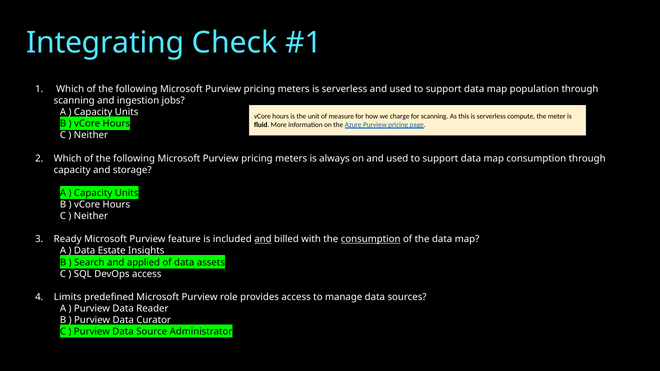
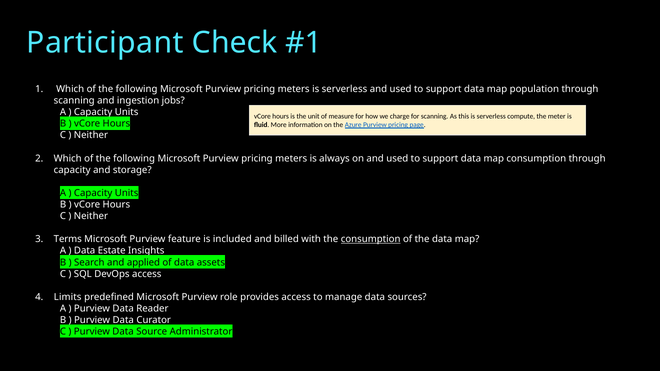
Integrating: Integrating -> Participant
Ready: Ready -> Terms
and at (263, 239) underline: present -> none
